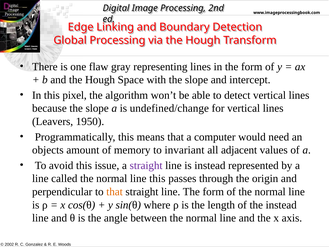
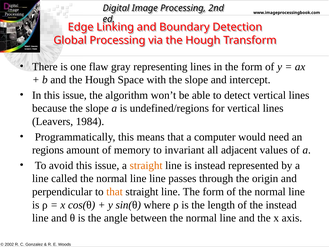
In this pixel: pixel -> issue
undefined/change: undefined/change -> undefined/regions
1950: 1950 -> 1984
objects: objects -> regions
straight at (146, 165) colour: purple -> orange
line this: this -> line
